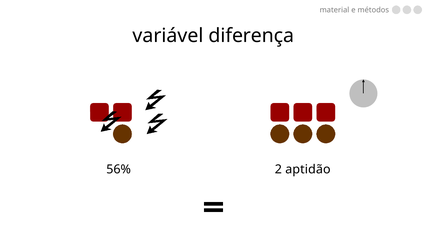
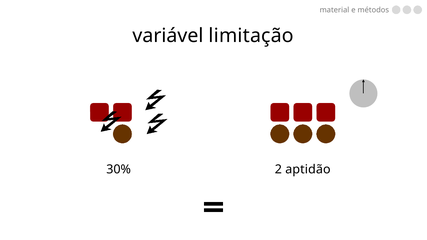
diferença: diferença -> limitação
56%: 56% -> 30%
